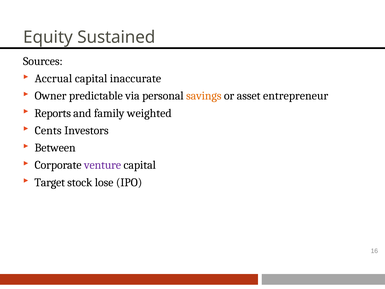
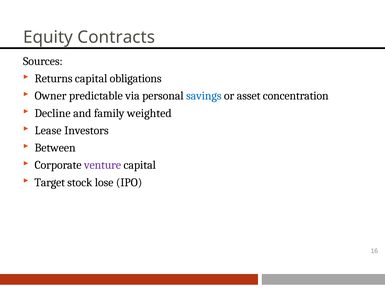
Sustained: Sustained -> Contracts
Accrual: Accrual -> Returns
inaccurate: inaccurate -> obligations
savings colour: orange -> blue
entrepreneur: entrepreneur -> concentration
Reports: Reports -> Decline
Cents: Cents -> Lease
